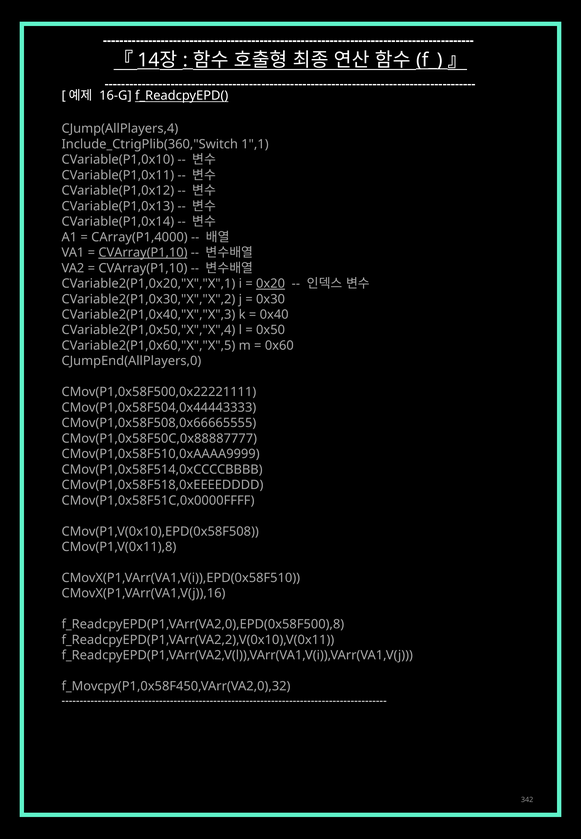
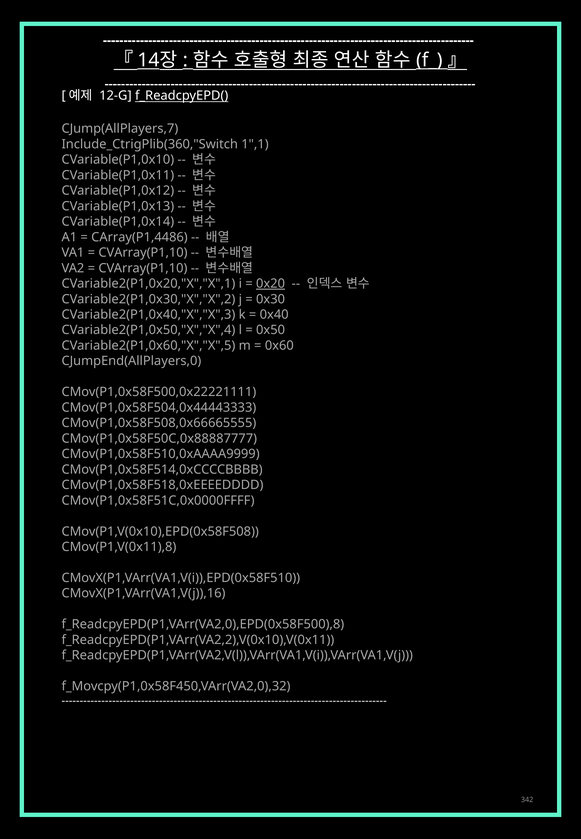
16-G: 16-G -> 12-G
CJump(AllPlayers,4: CJump(AllPlayers,4 -> CJump(AllPlayers,7
CArray(P1,4000: CArray(P1,4000 -> CArray(P1,4486
CVArray(P1,10 at (143, 253) underline: present -> none
